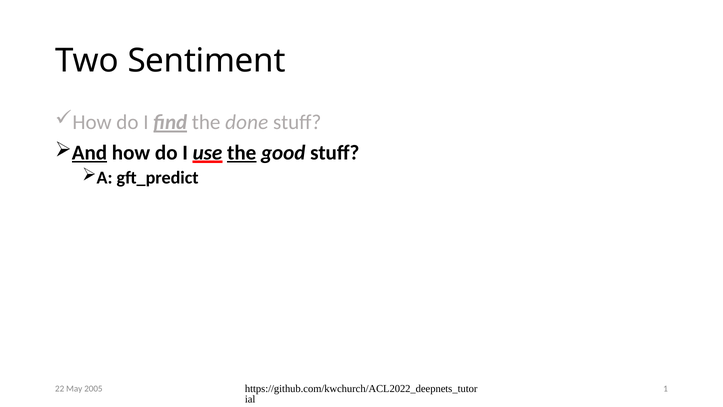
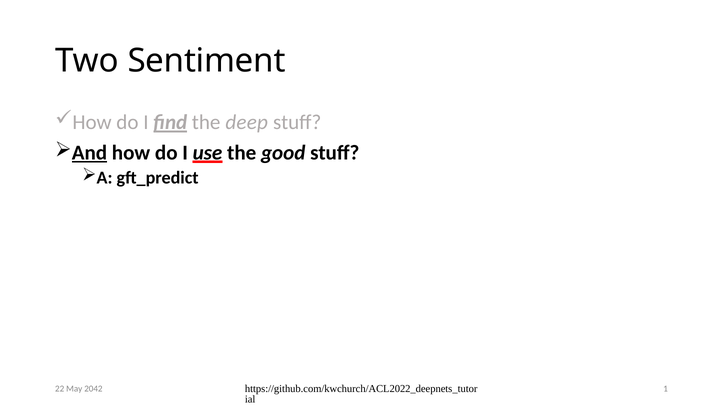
done: done -> deep
the at (242, 153) underline: present -> none
2005: 2005 -> 2042
